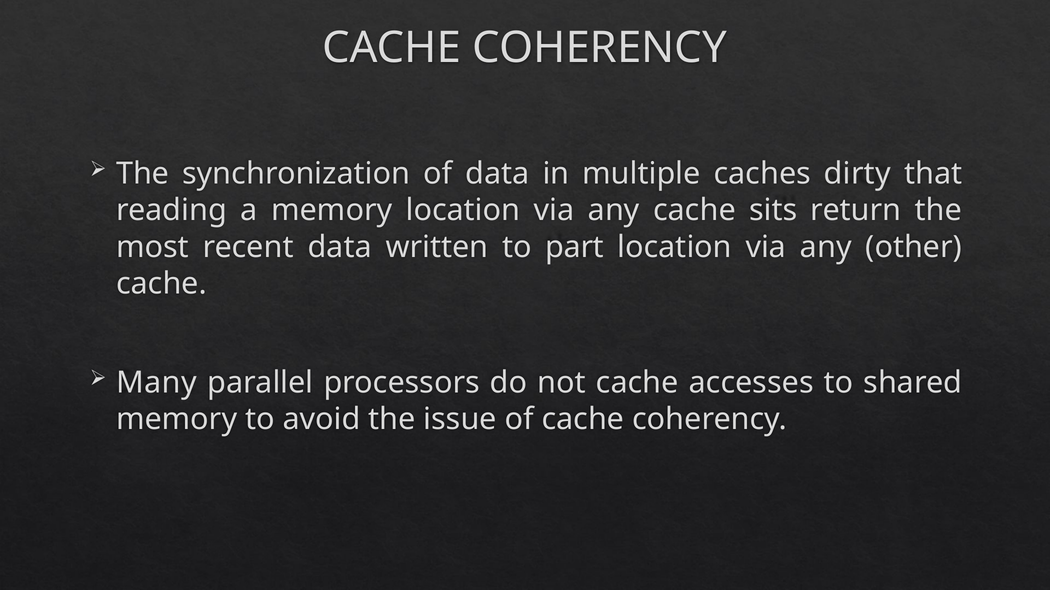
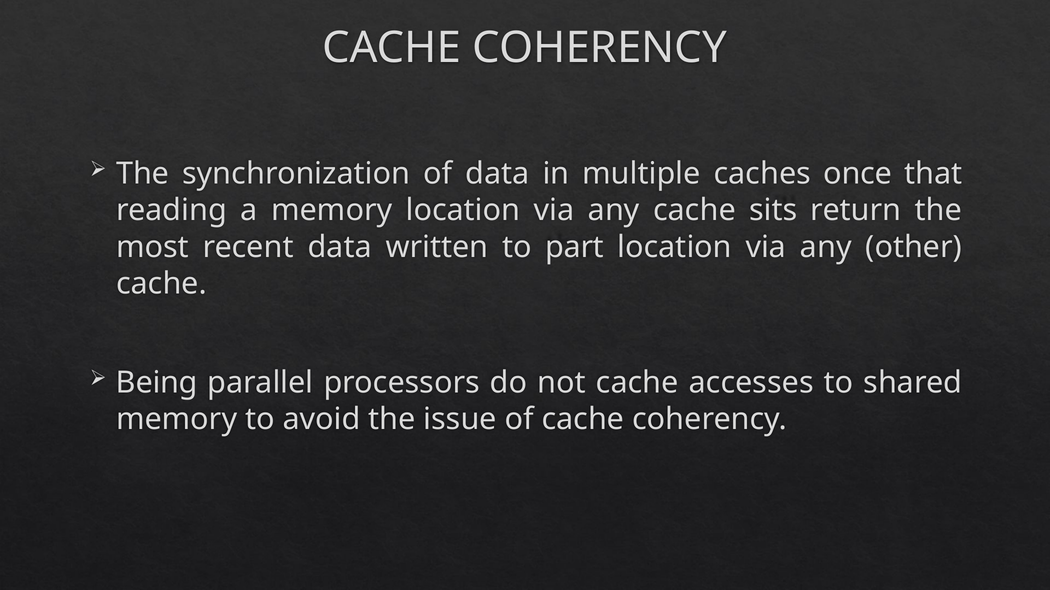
dirty: dirty -> once
Many: Many -> Being
